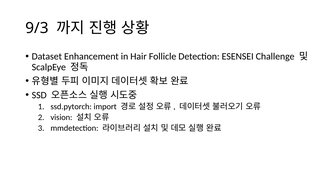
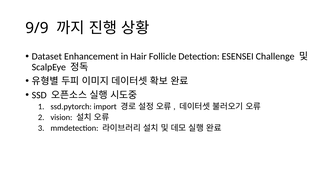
9/3: 9/3 -> 9/9
